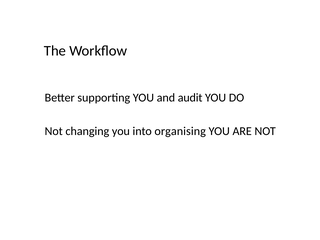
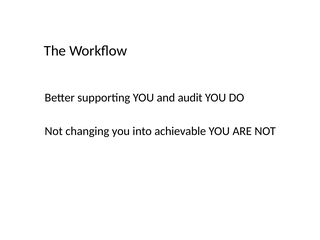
organising: organising -> achievable
